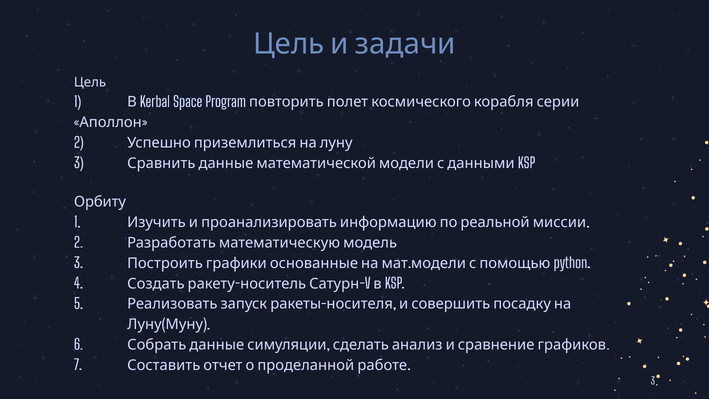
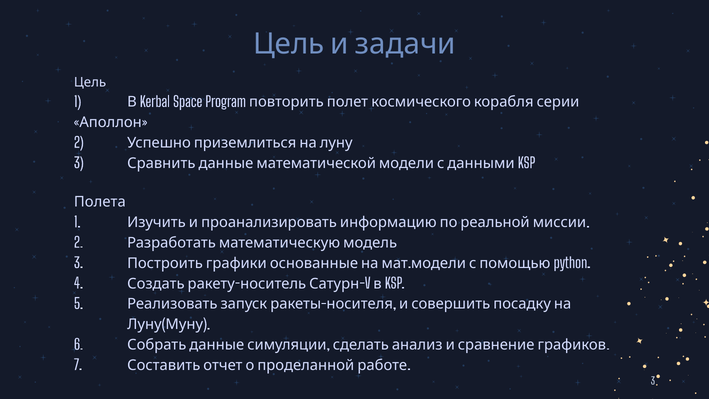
Орбиту: Орбиту -> Полета
